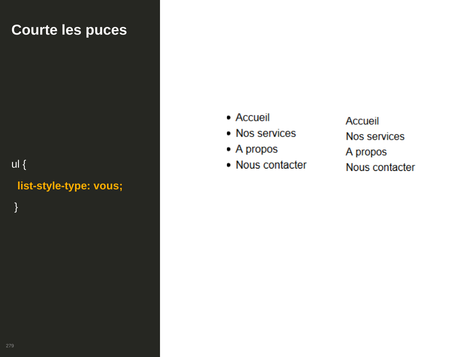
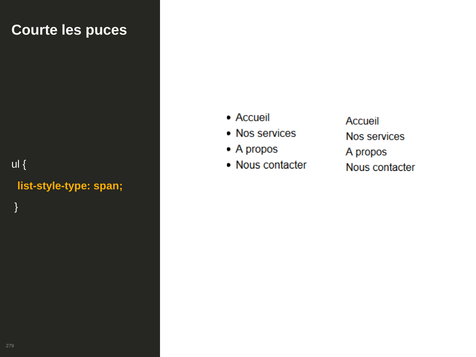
vous: vous -> span
